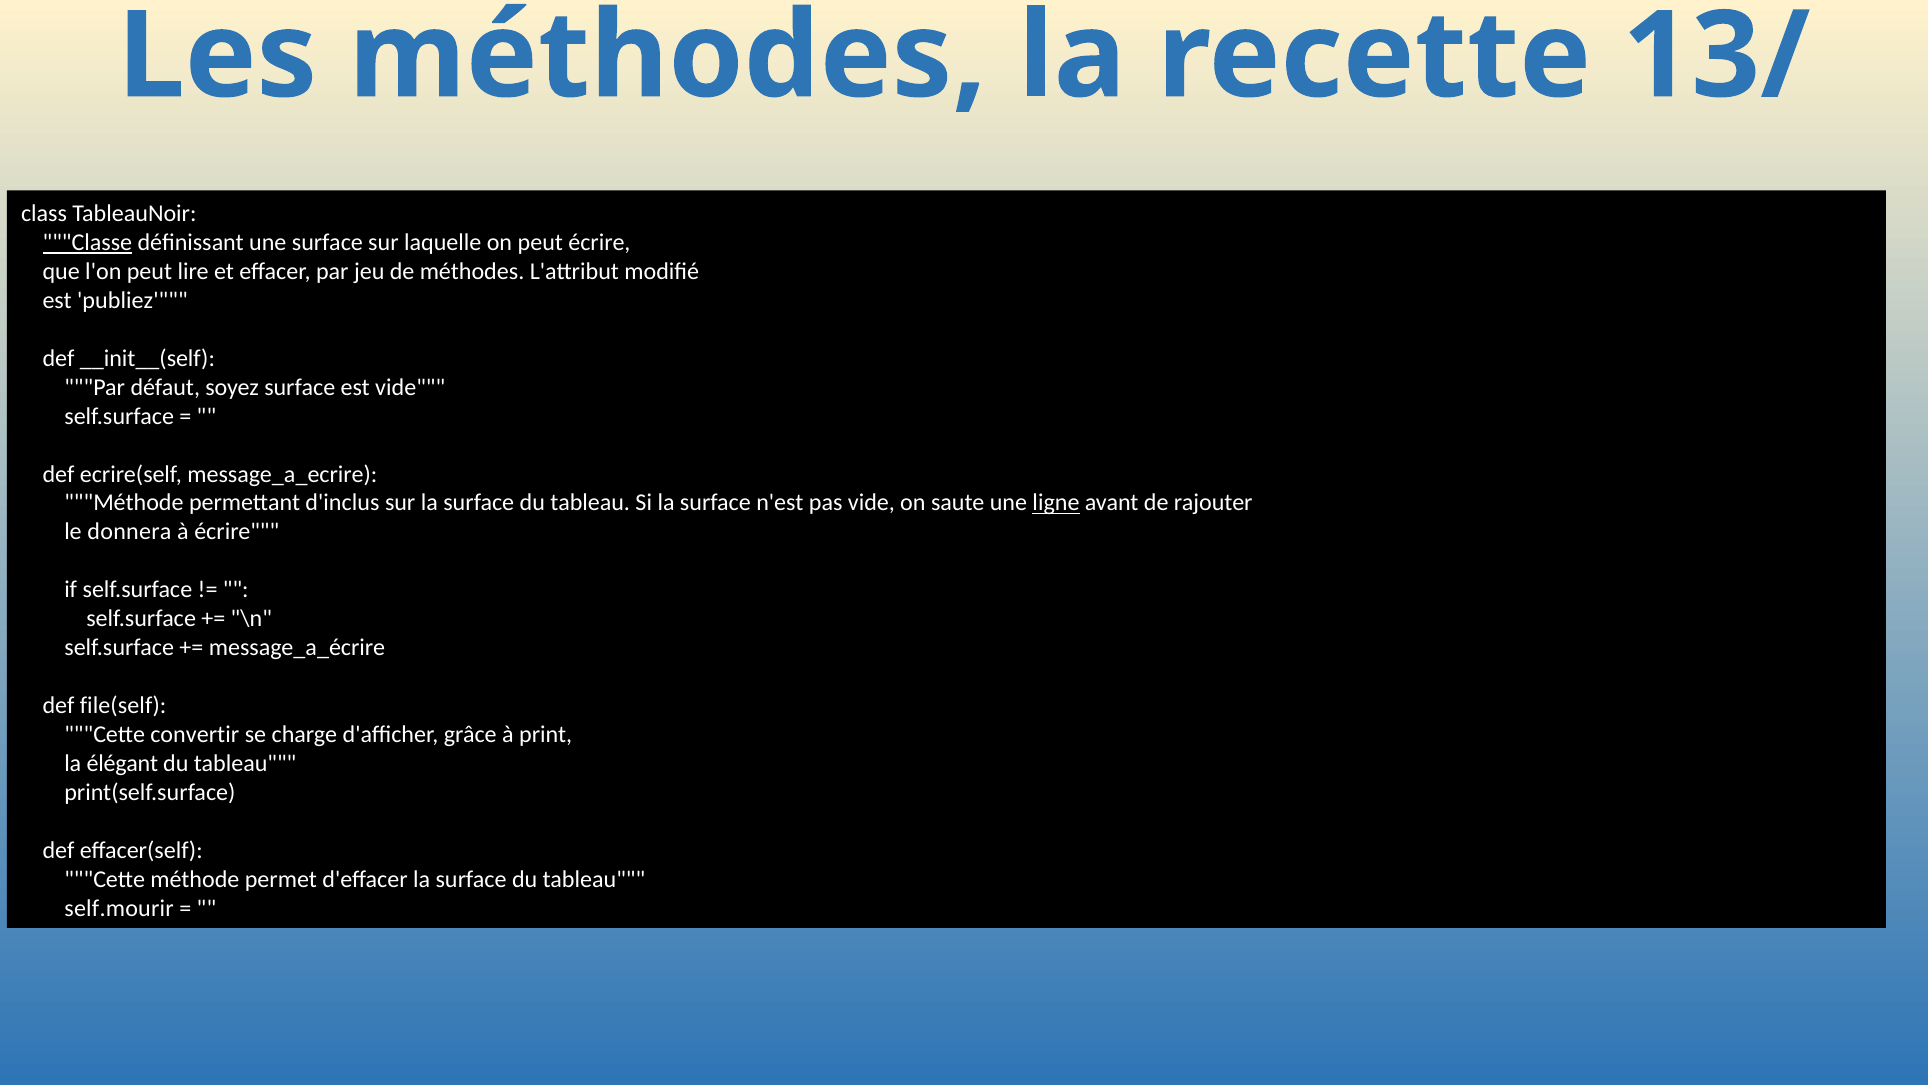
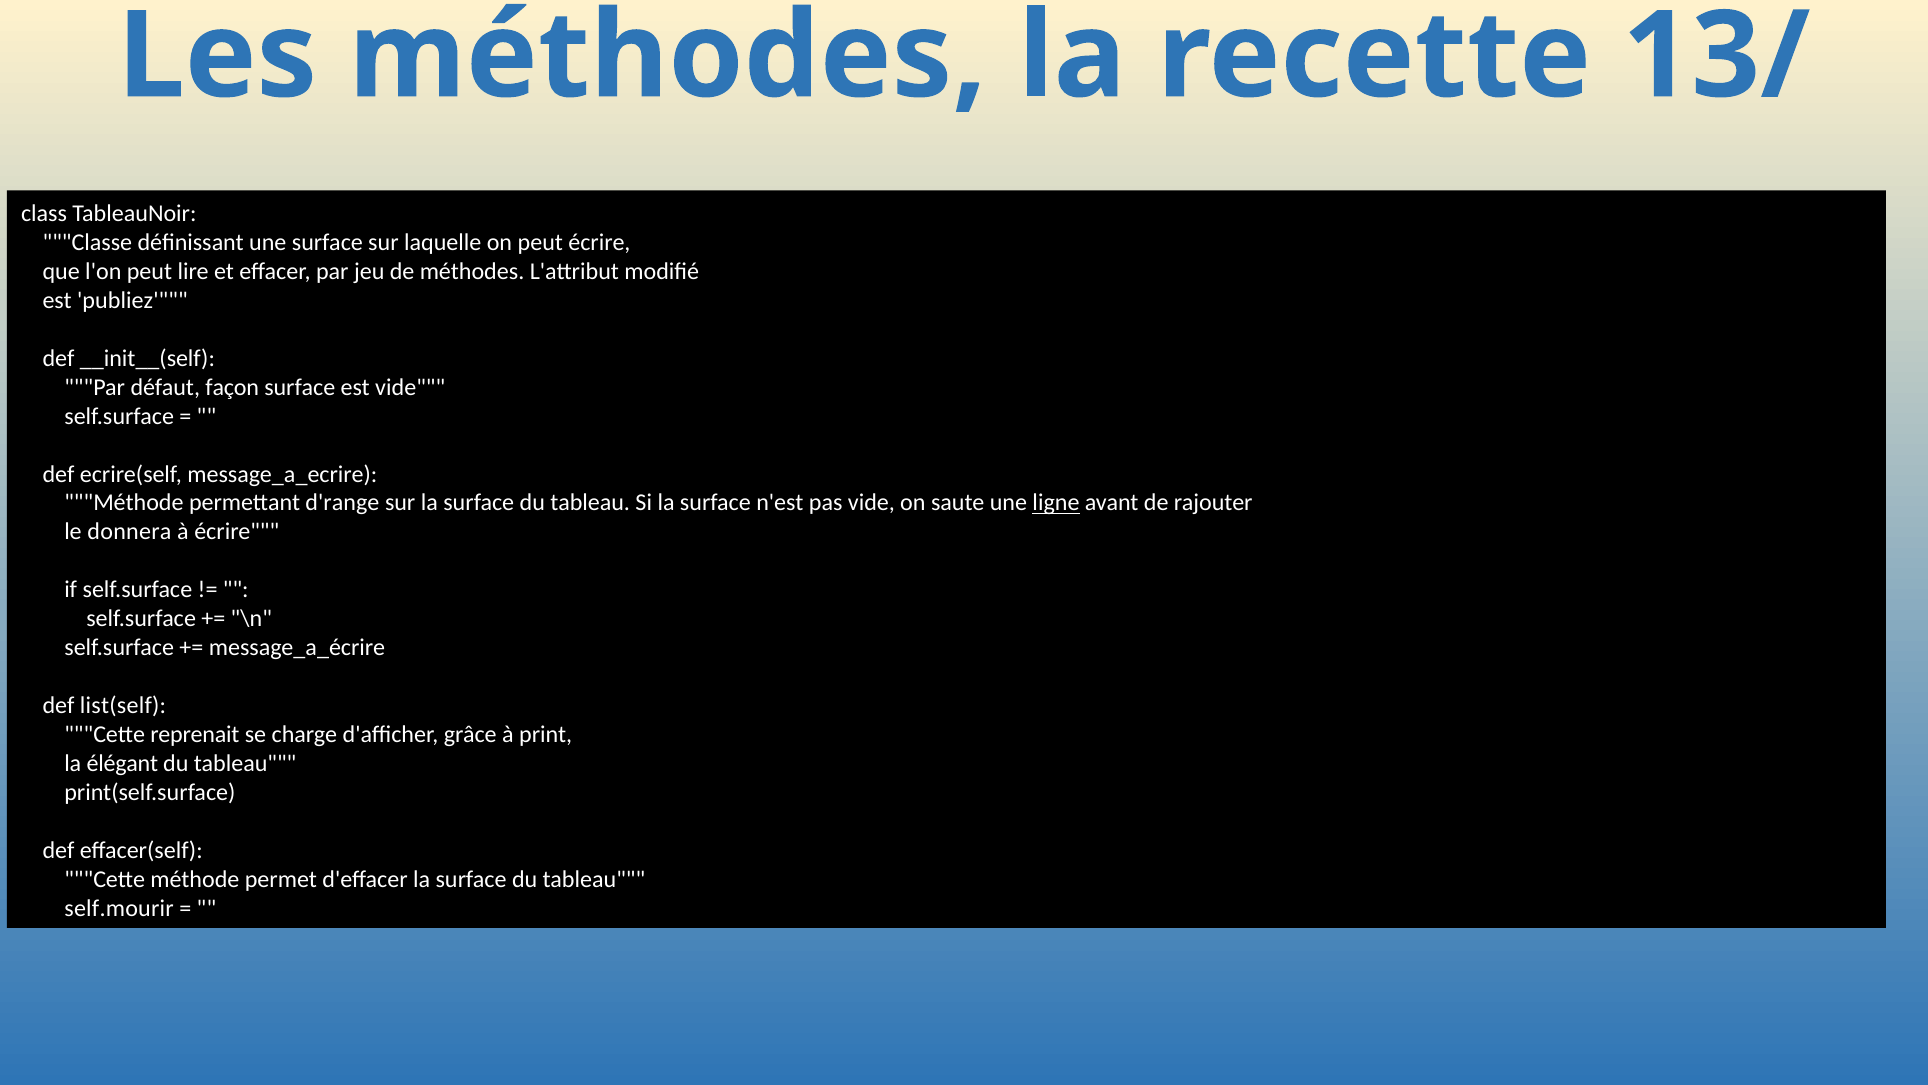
Classe underline: present -> none
soyez: soyez -> façon
d'inclus: d'inclus -> d'range
file(self: file(self -> list(self
convertir: convertir -> reprenait
